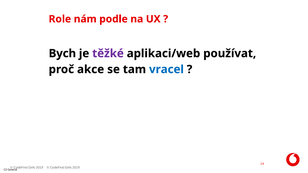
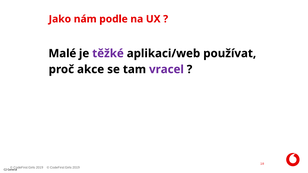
Role: Role -> Jako
Bych: Bych -> Malé
vracel colour: blue -> purple
